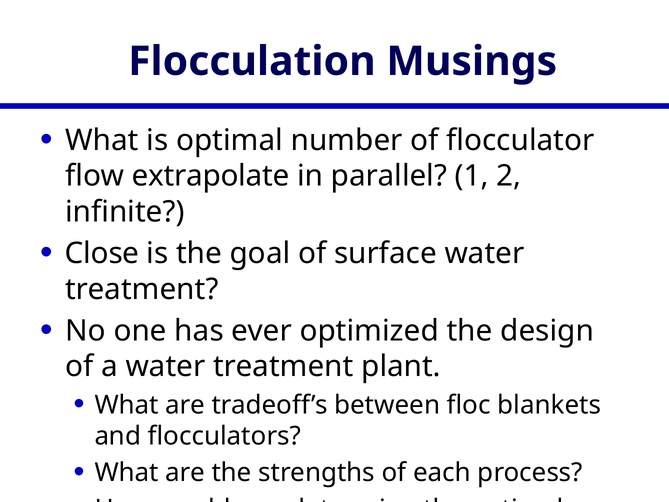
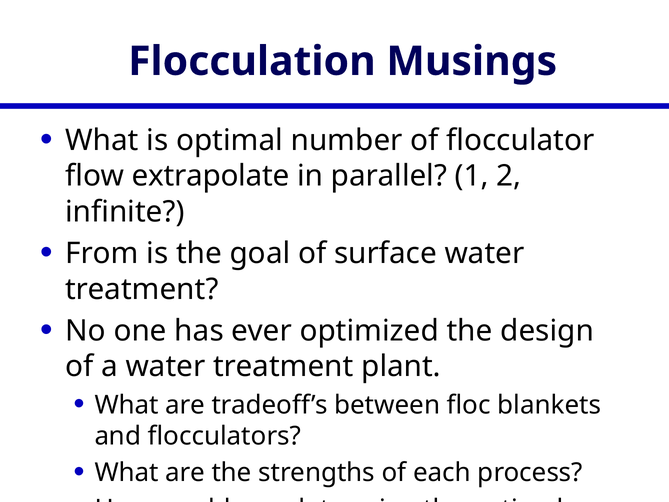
Close: Close -> From
